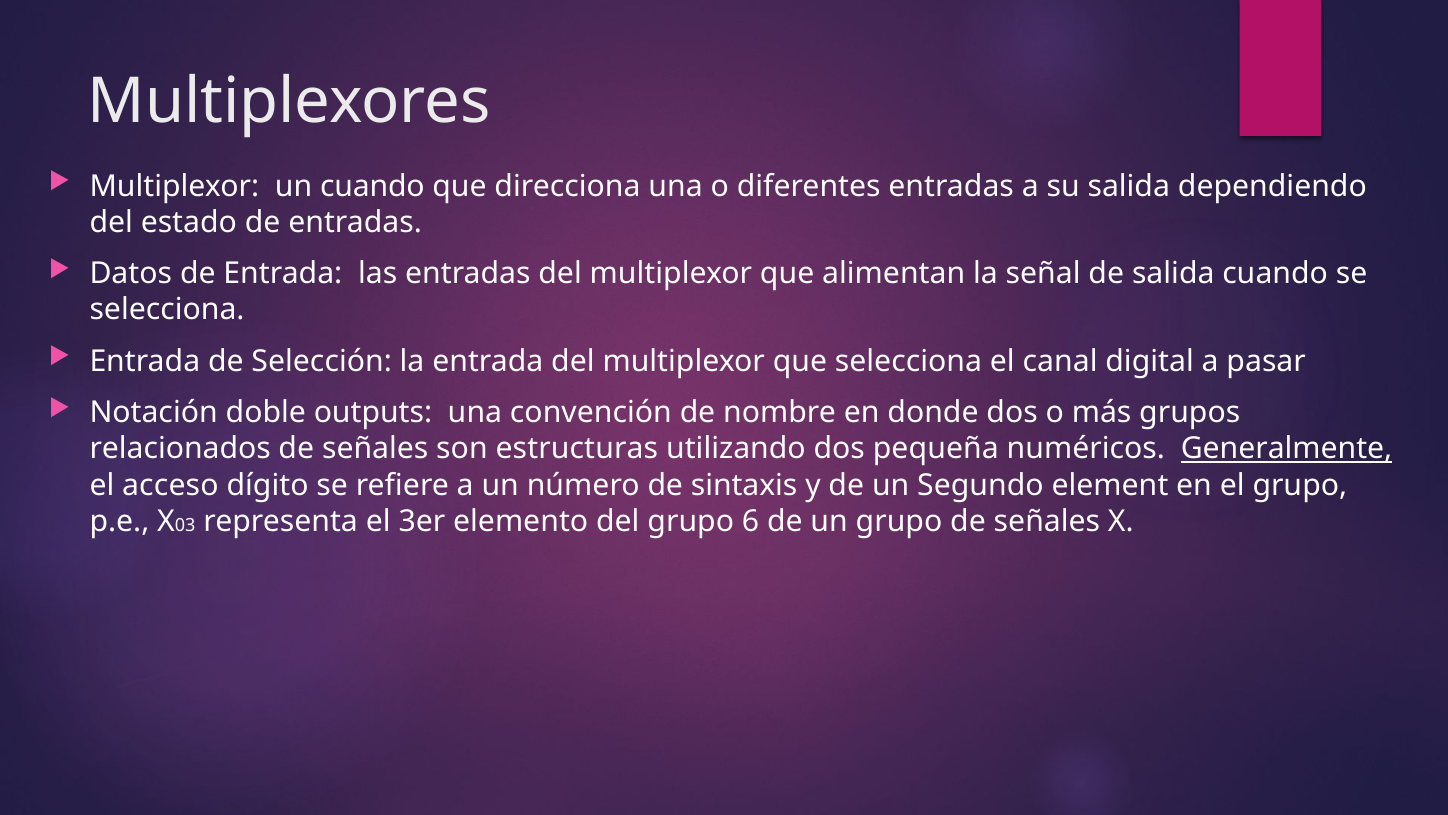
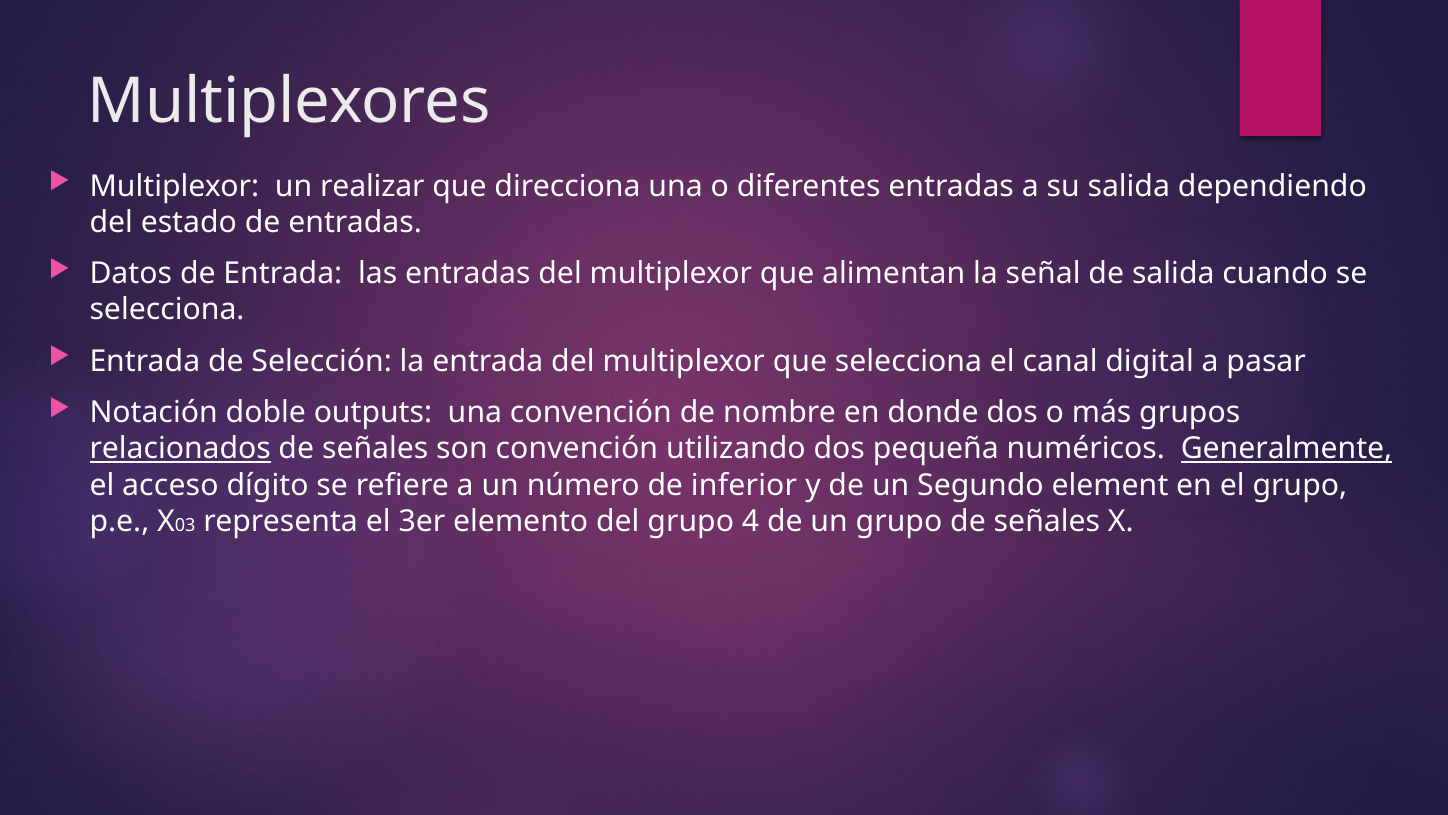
un cuando: cuando -> realizar
relacionados underline: none -> present
son estructuras: estructuras -> convención
sintaxis: sintaxis -> inferior
6: 6 -> 4
